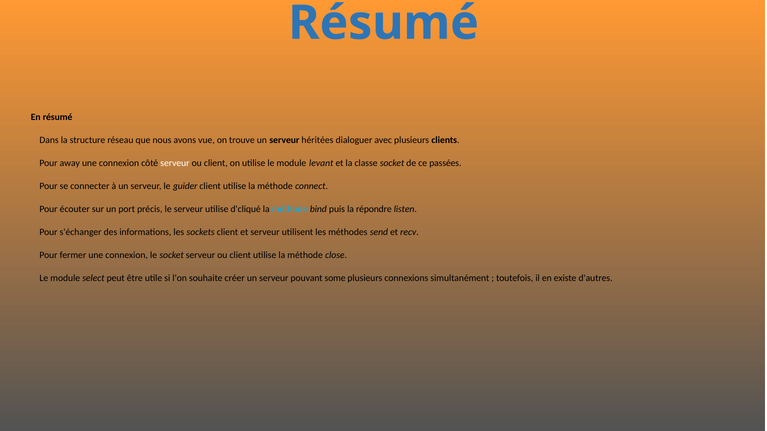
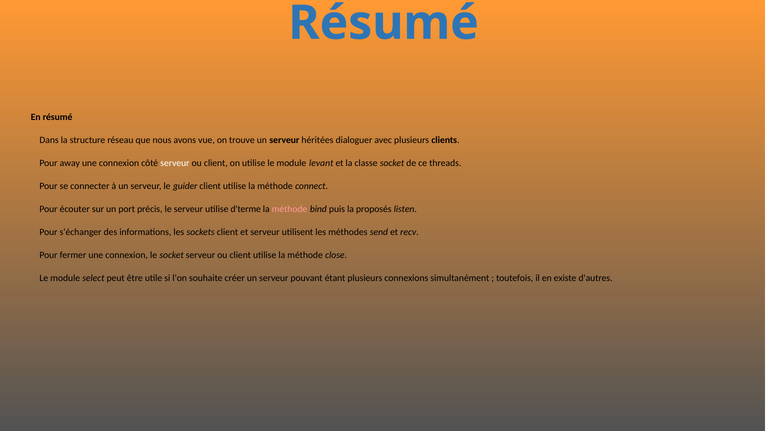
passées: passées -> threads
d'cliqué: d'cliqué -> d'terme
méthode at (289, 209) colour: light blue -> pink
répondre: répondre -> proposés
some: some -> étant
